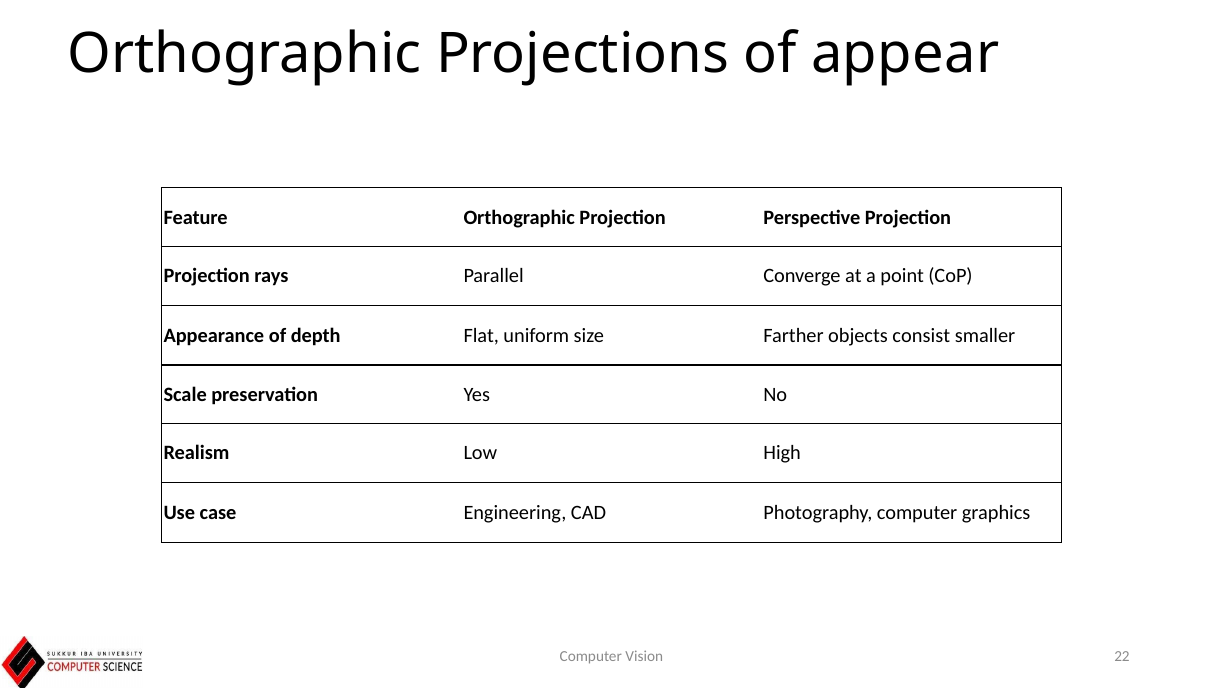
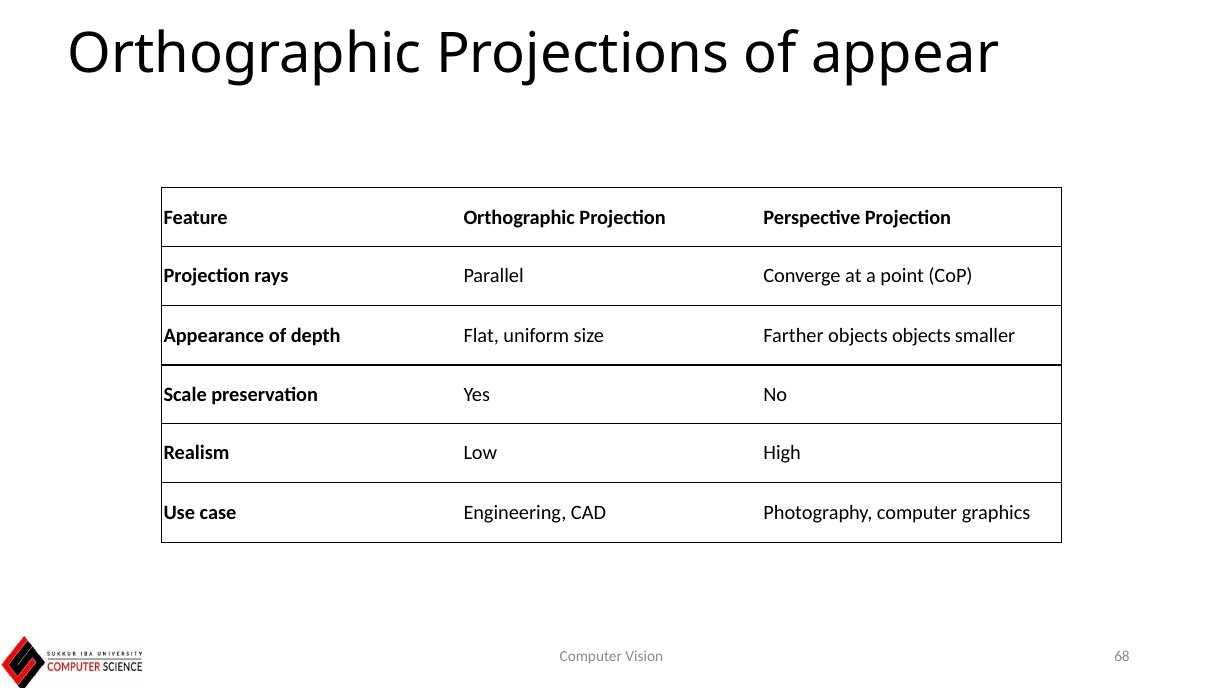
objects consist: consist -> objects
22: 22 -> 68
